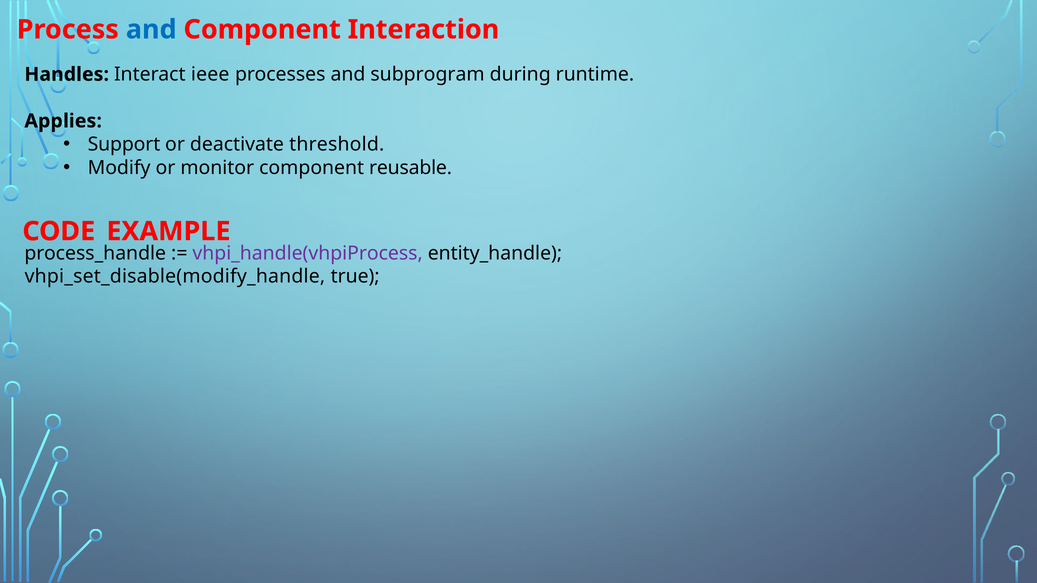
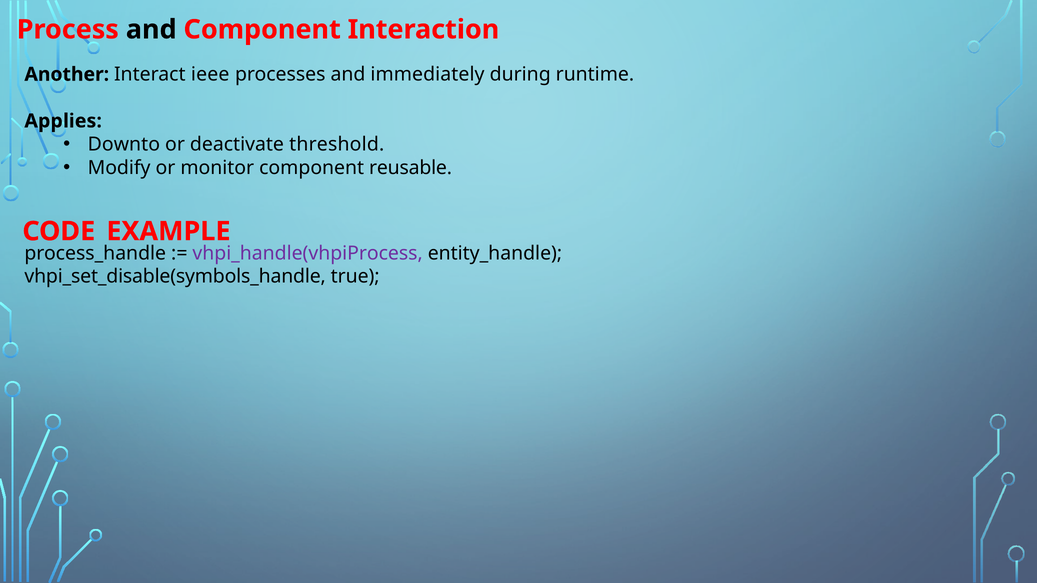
and at (151, 30) colour: blue -> black
Handles: Handles -> Another
subprogram: subprogram -> immediately
Support: Support -> Downto
vhpi_set_disable(modify_handle: vhpi_set_disable(modify_handle -> vhpi_set_disable(symbols_handle
